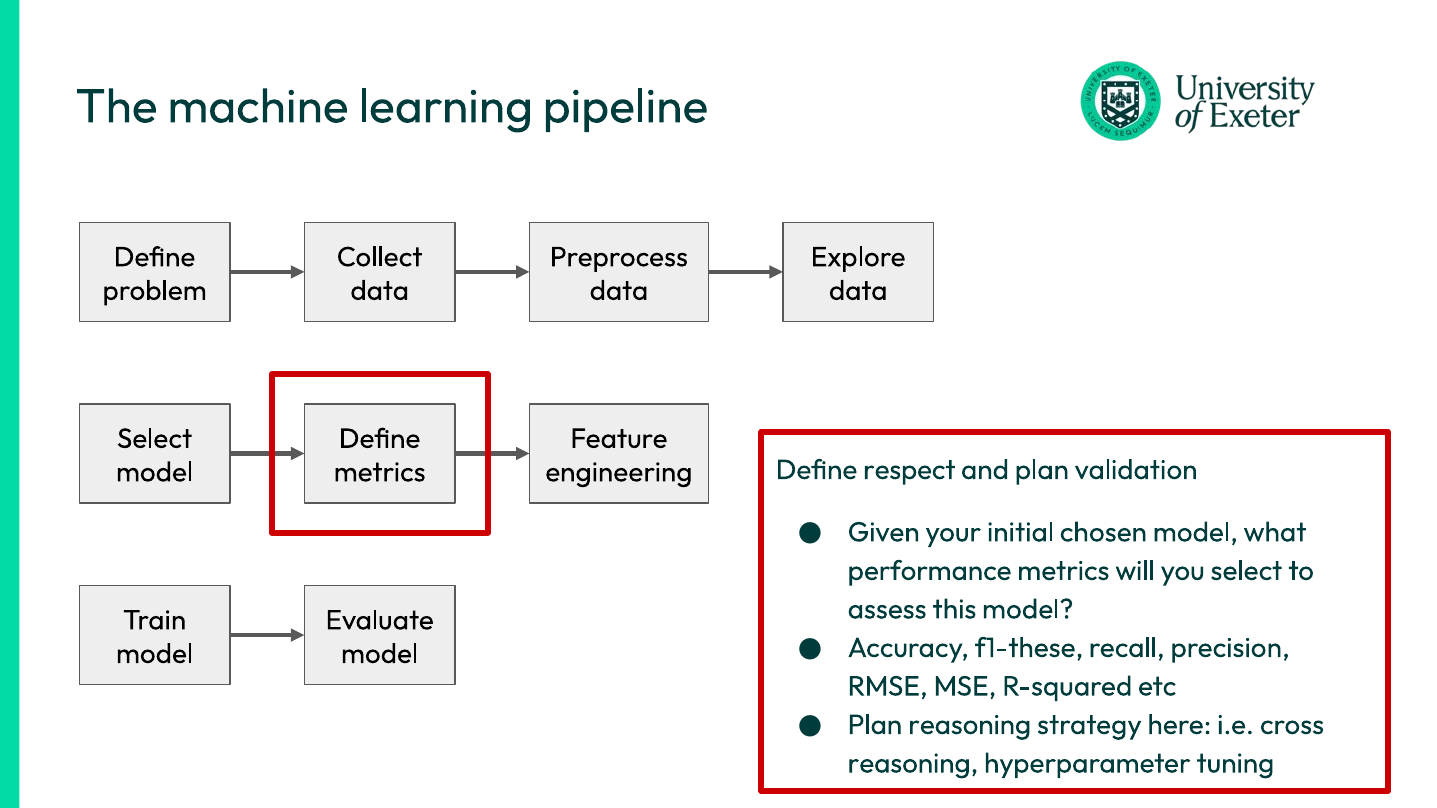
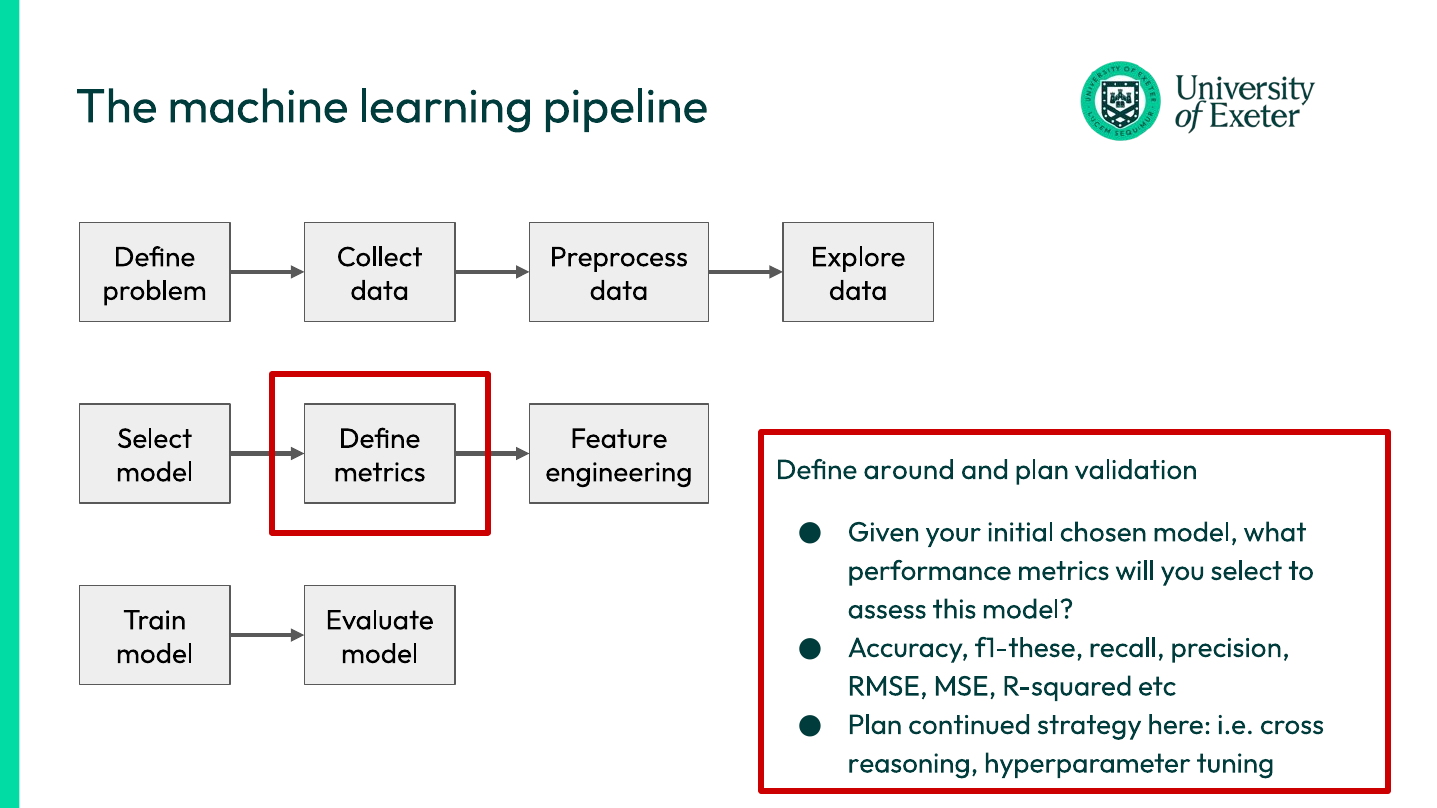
respect: respect -> around
Plan reasoning: reasoning -> continued
